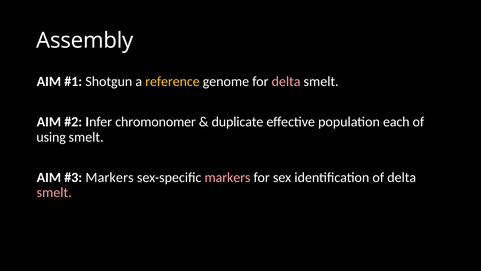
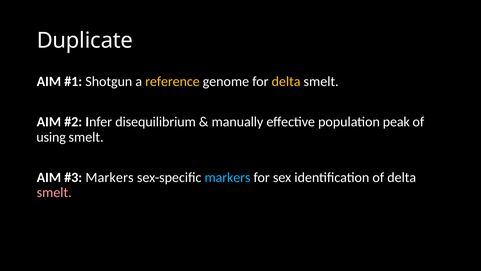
Assembly: Assembly -> Duplicate
delta at (286, 81) colour: pink -> yellow
chromonomer: chromonomer -> disequilibrium
duplicate: duplicate -> manually
each: each -> peak
markers at (228, 177) colour: pink -> light blue
